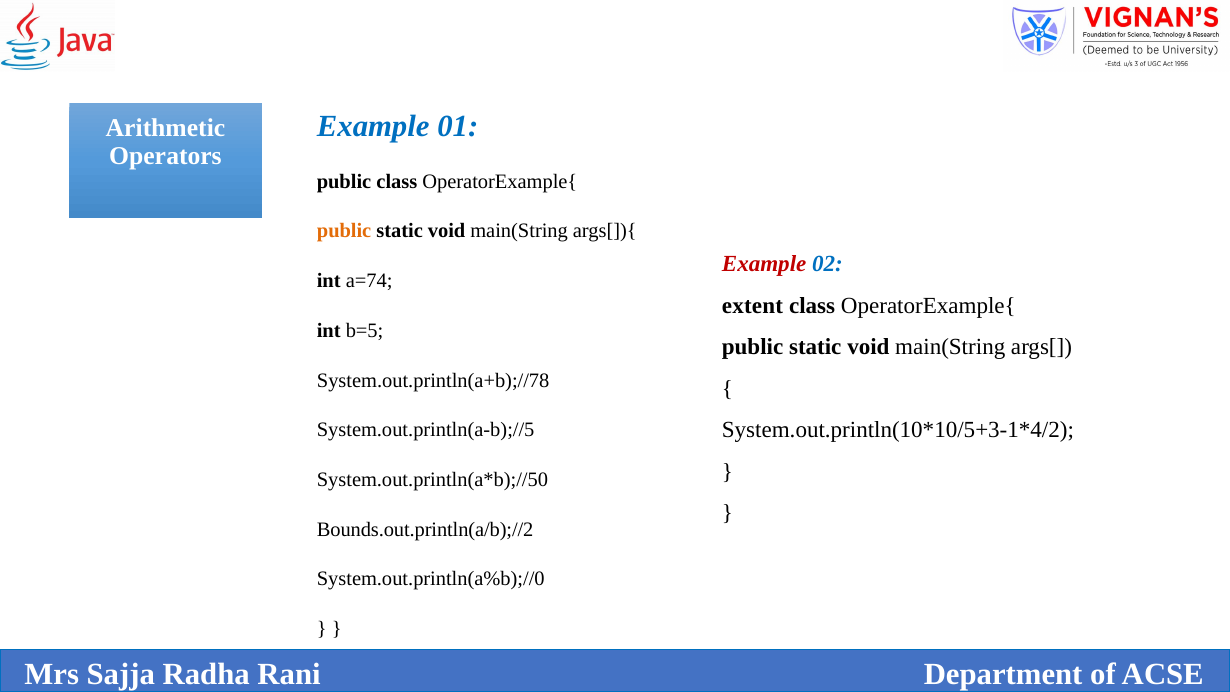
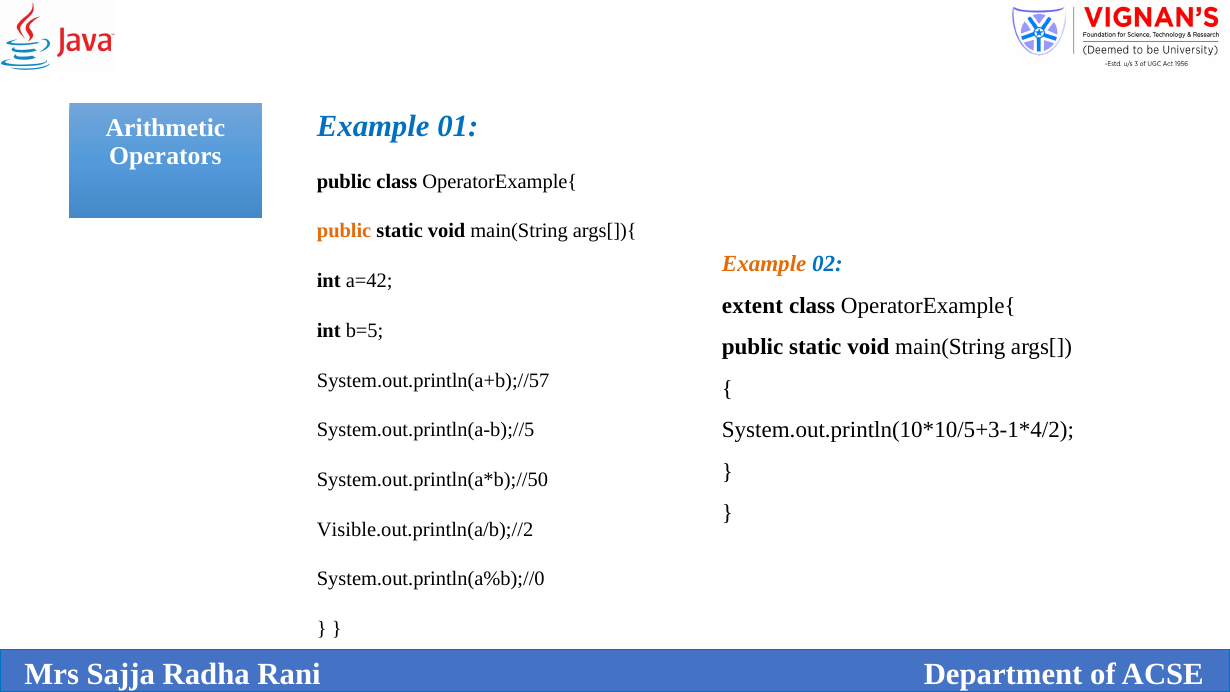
Example at (764, 264) colour: red -> orange
a=74: a=74 -> a=42
System.out.println(a+b);//78: System.out.println(a+b);//78 -> System.out.println(a+b);//57
Bounds.out.println(a/b);//2: Bounds.out.println(a/b);//2 -> Visible.out.println(a/b);//2
